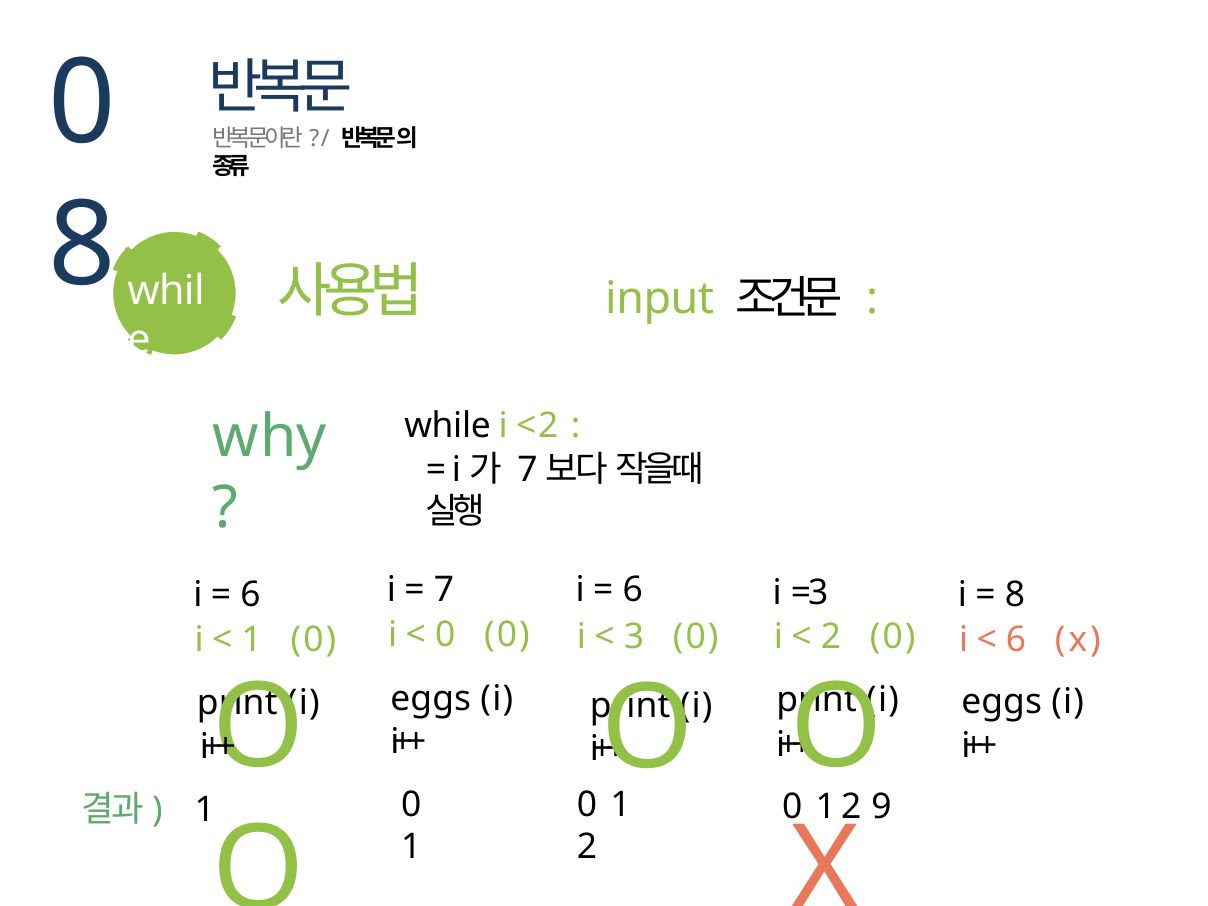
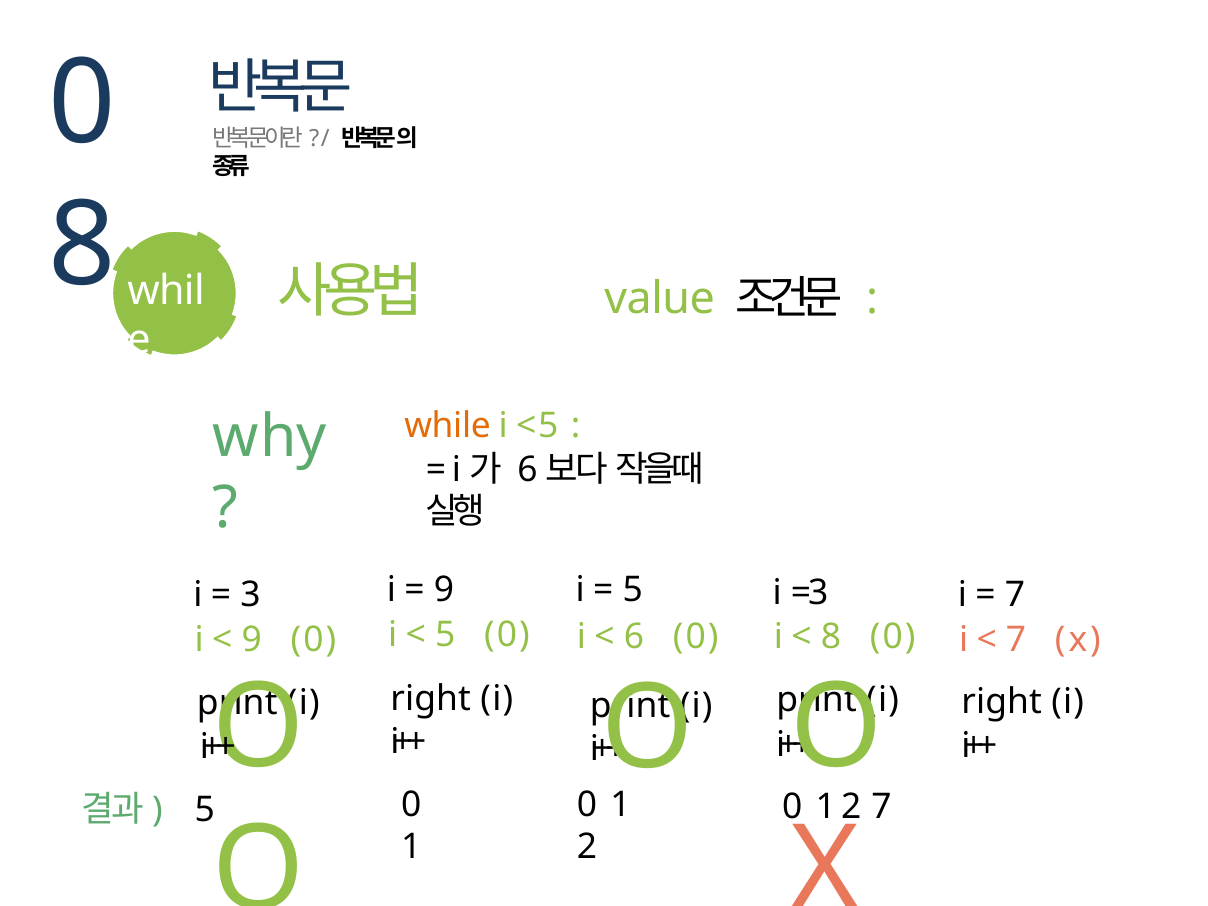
input: input -> value
while colour: black -> orange
2 at (548, 426): 2 -> 5
7 at (527, 470): 7 -> 6
7 at (444, 590): 7 -> 9
6 at (633, 590): 6 -> 5
6 at (250, 595): 6 -> 3
8 at (1015, 595): 8 -> 7
0 at (445, 635): 0 -> 5
3 at (634, 637): 3 -> 6
2 at (831, 637): 2 -> 8
1 at (252, 640): 1 -> 9
6 at (1016, 640): 6 -> 7
eggs at (431, 698): eggs -> right
eggs at (1002, 702): eggs -> right
1 at (205, 809): 1 -> 5
9 at (881, 807): 9 -> 7
